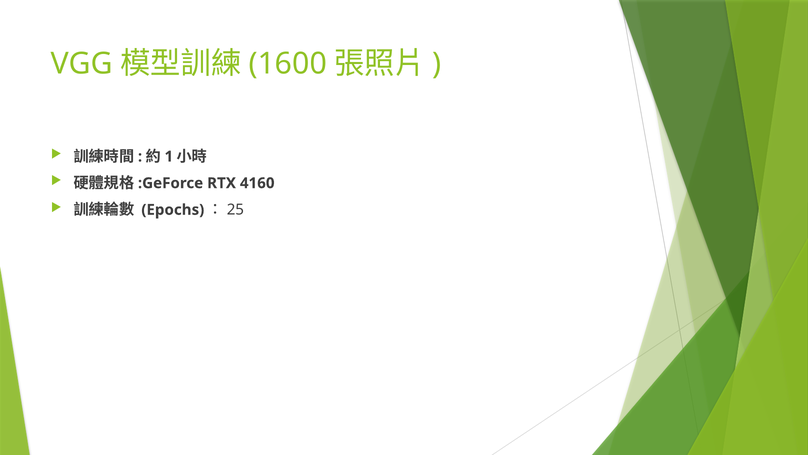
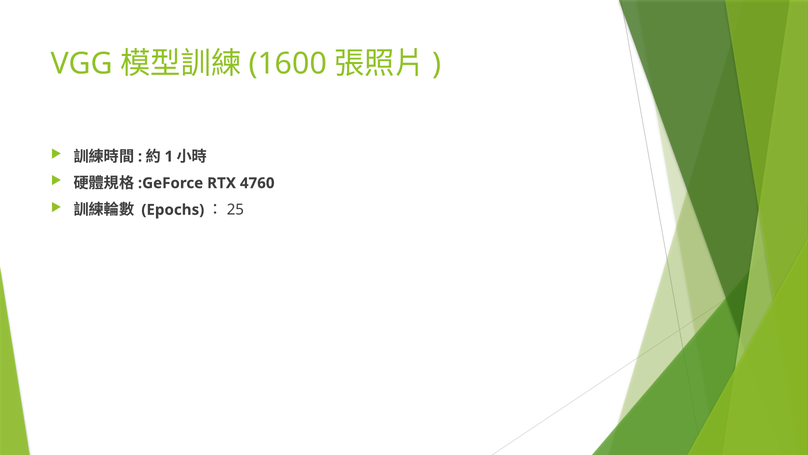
4160: 4160 -> 4760
